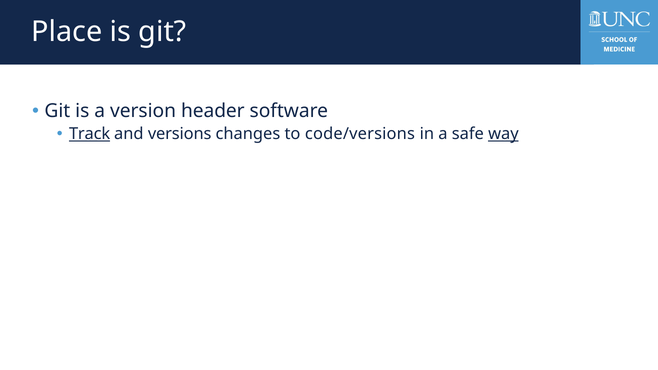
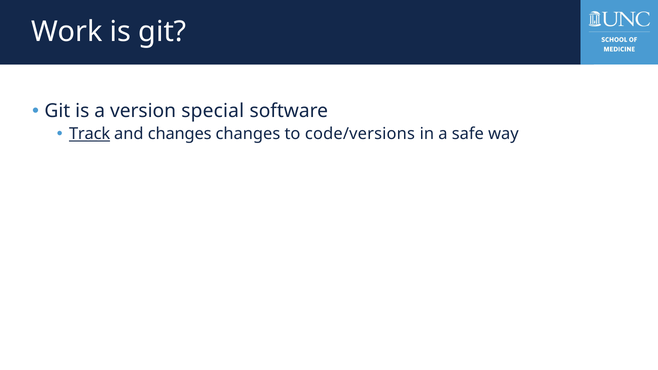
Place: Place -> Work
header: header -> special
and versions: versions -> changes
way underline: present -> none
